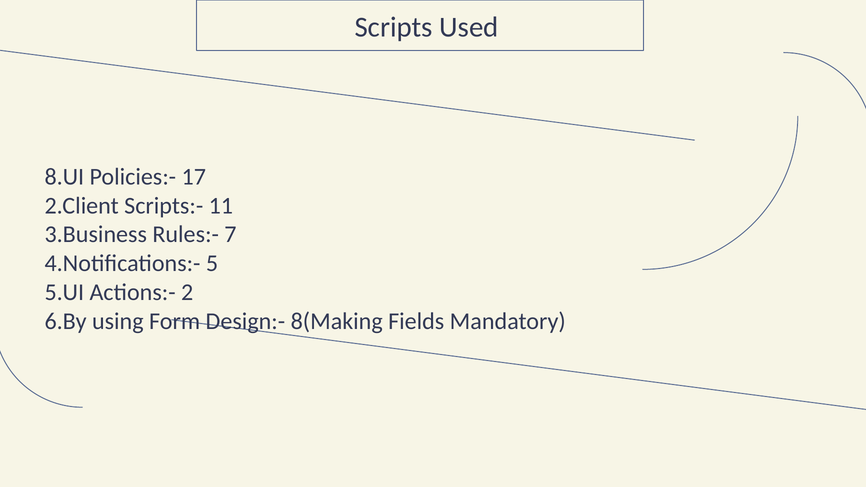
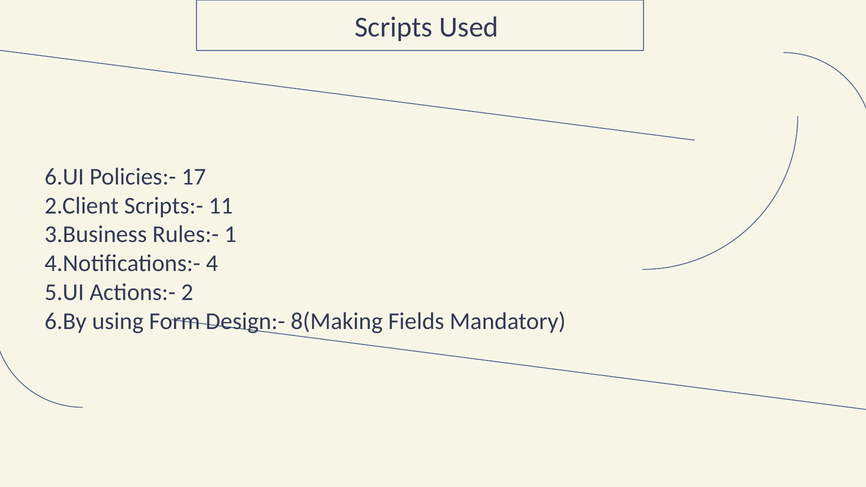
8.UI: 8.UI -> 6.UI
7: 7 -> 1
5: 5 -> 4
